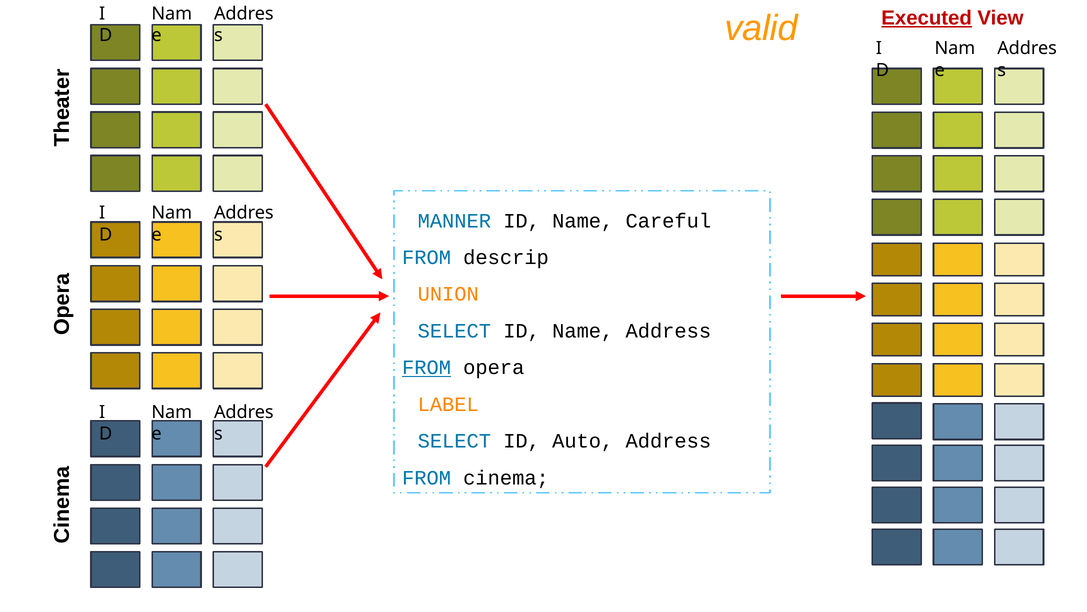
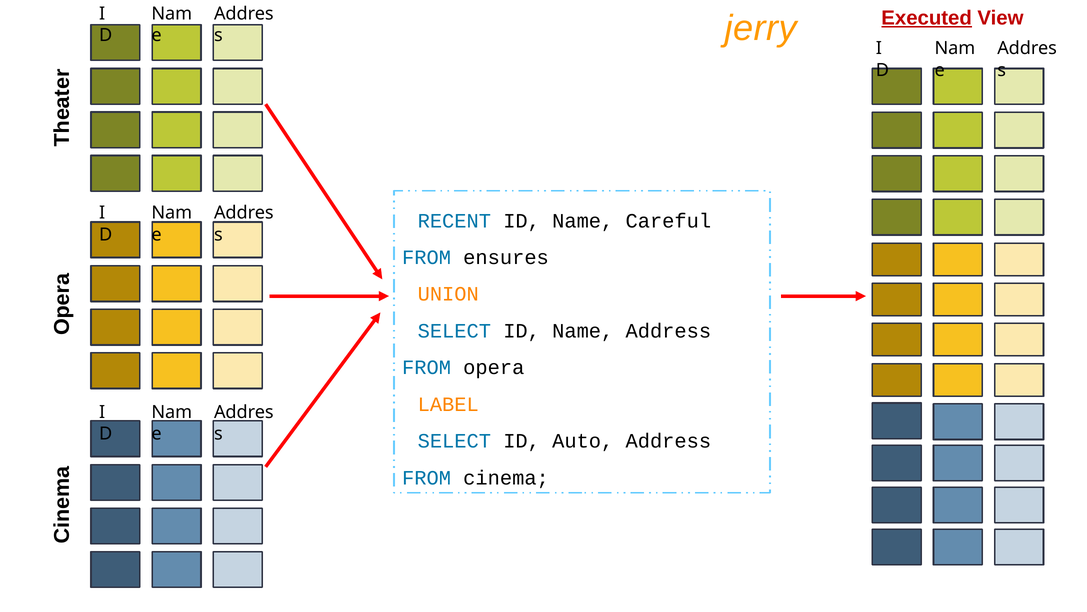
valid: valid -> jerry
MANNER: MANNER -> RECENT
descrip: descrip -> ensures
FROM at (427, 367) underline: present -> none
